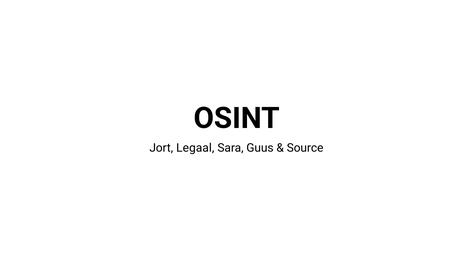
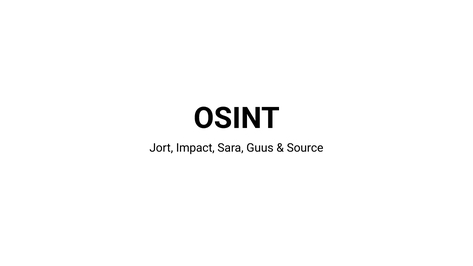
Legaal: Legaal -> Impact
